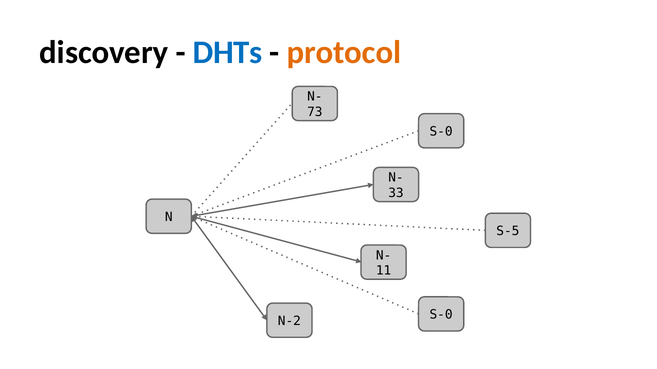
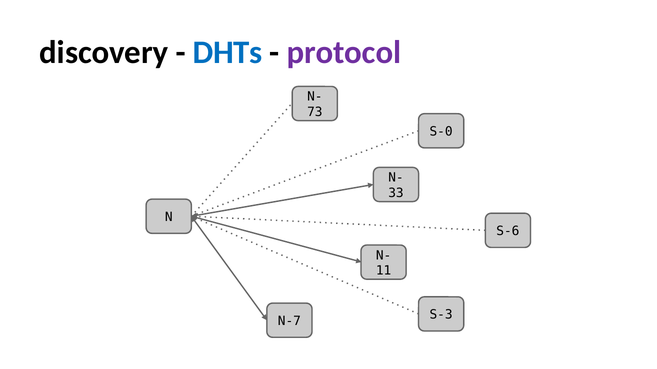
protocol colour: orange -> purple
S-5: S-5 -> S-6
S-0 at (441, 315): S-0 -> S-3
N-2: N-2 -> N-7
